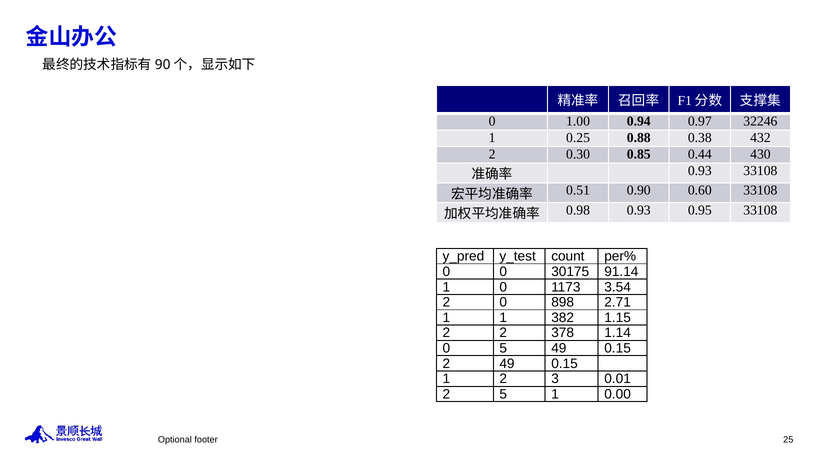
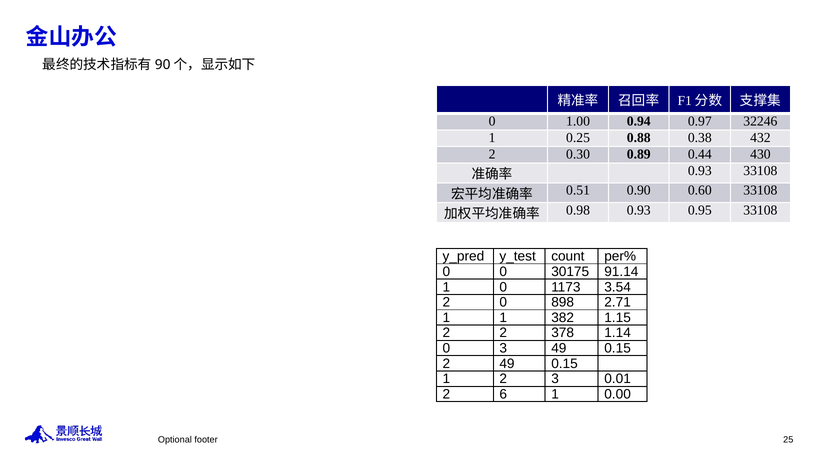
0.85: 0.85 -> 0.89
0 5: 5 -> 3
2 5: 5 -> 6
